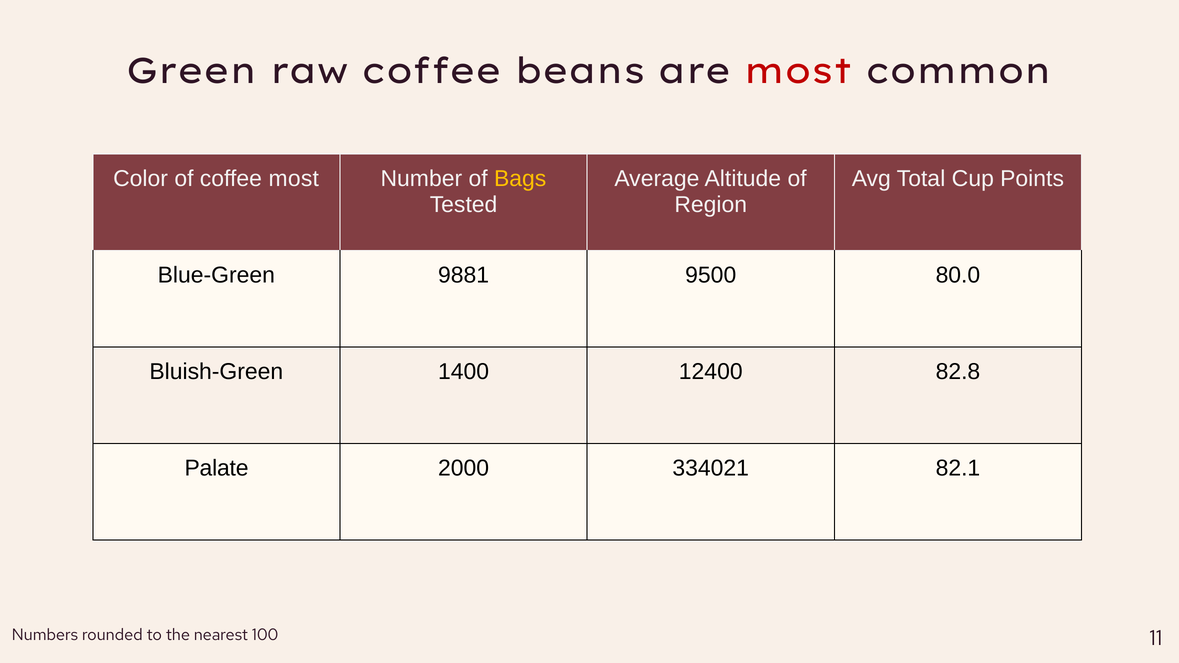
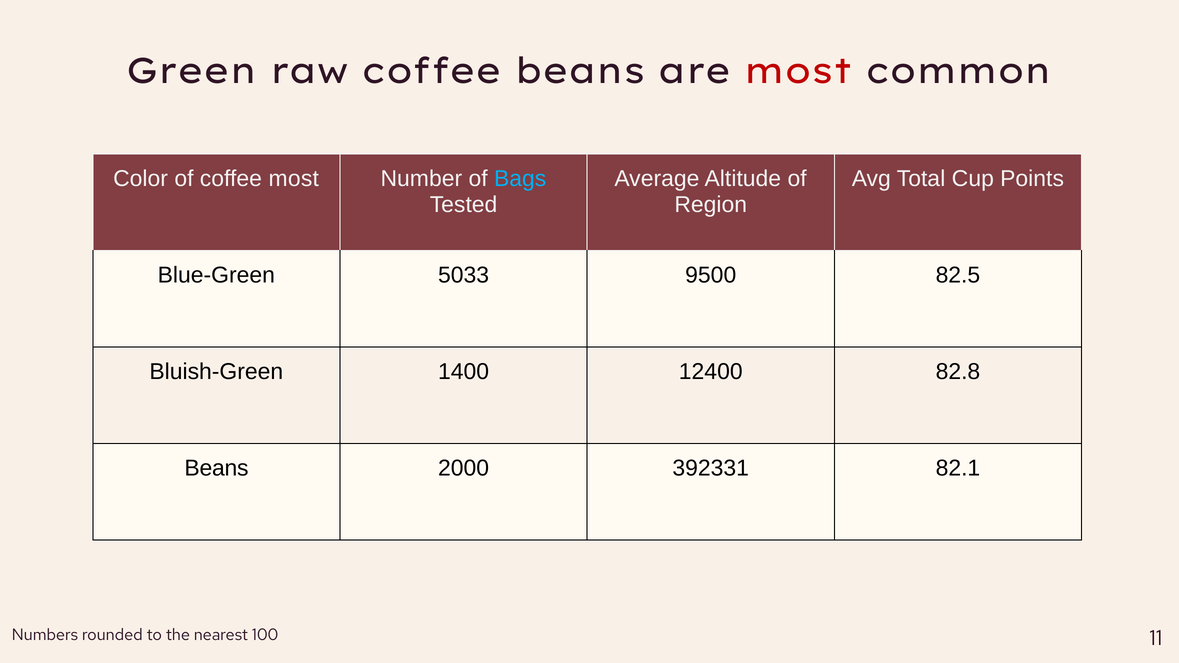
Bags colour: yellow -> light blue
9881: 9881 -> 5033
80.0: 80.0 -> 82.5
Palate at (217, 469): Palate -> Beans
334021: 334021 -> 392331
